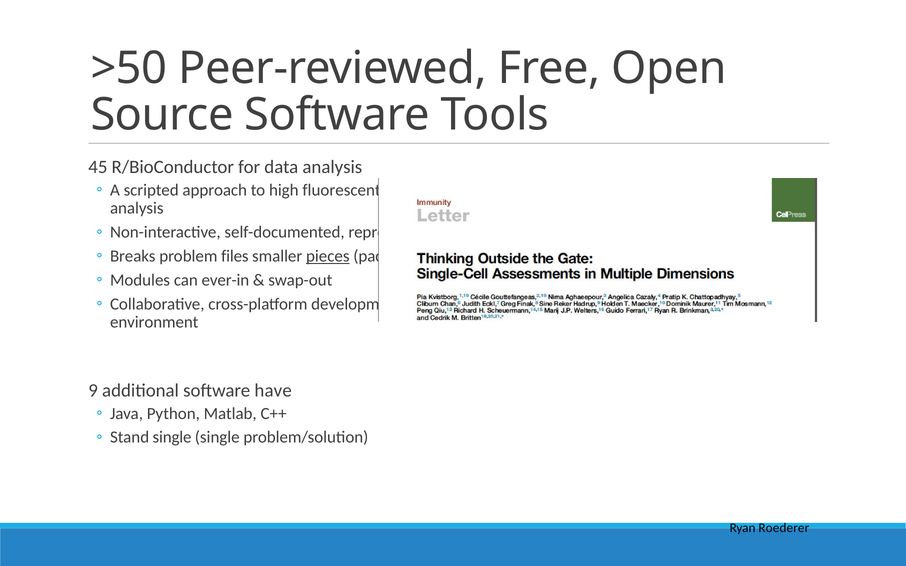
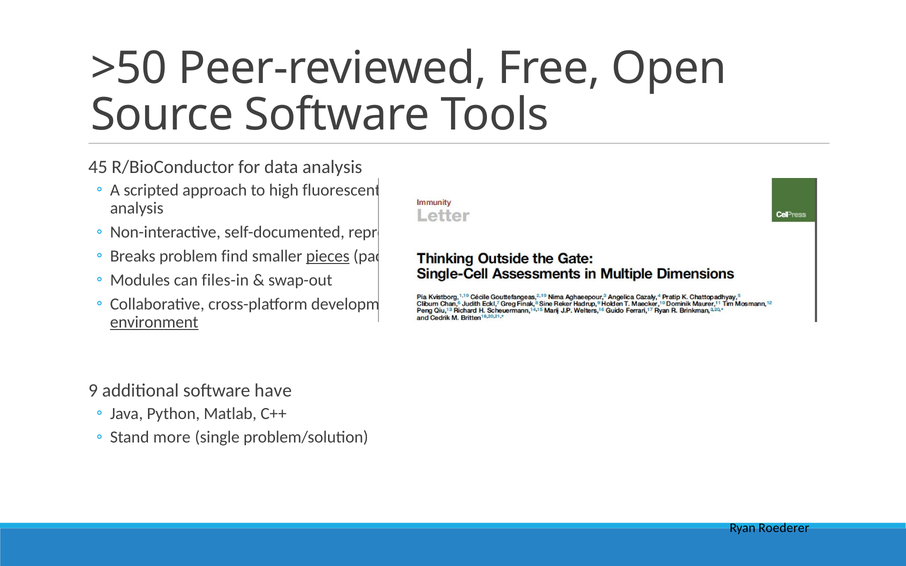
files: files -> find
ever-in: ever-in -> files-in
environment underline: none -> present
Stand single: single -> more
